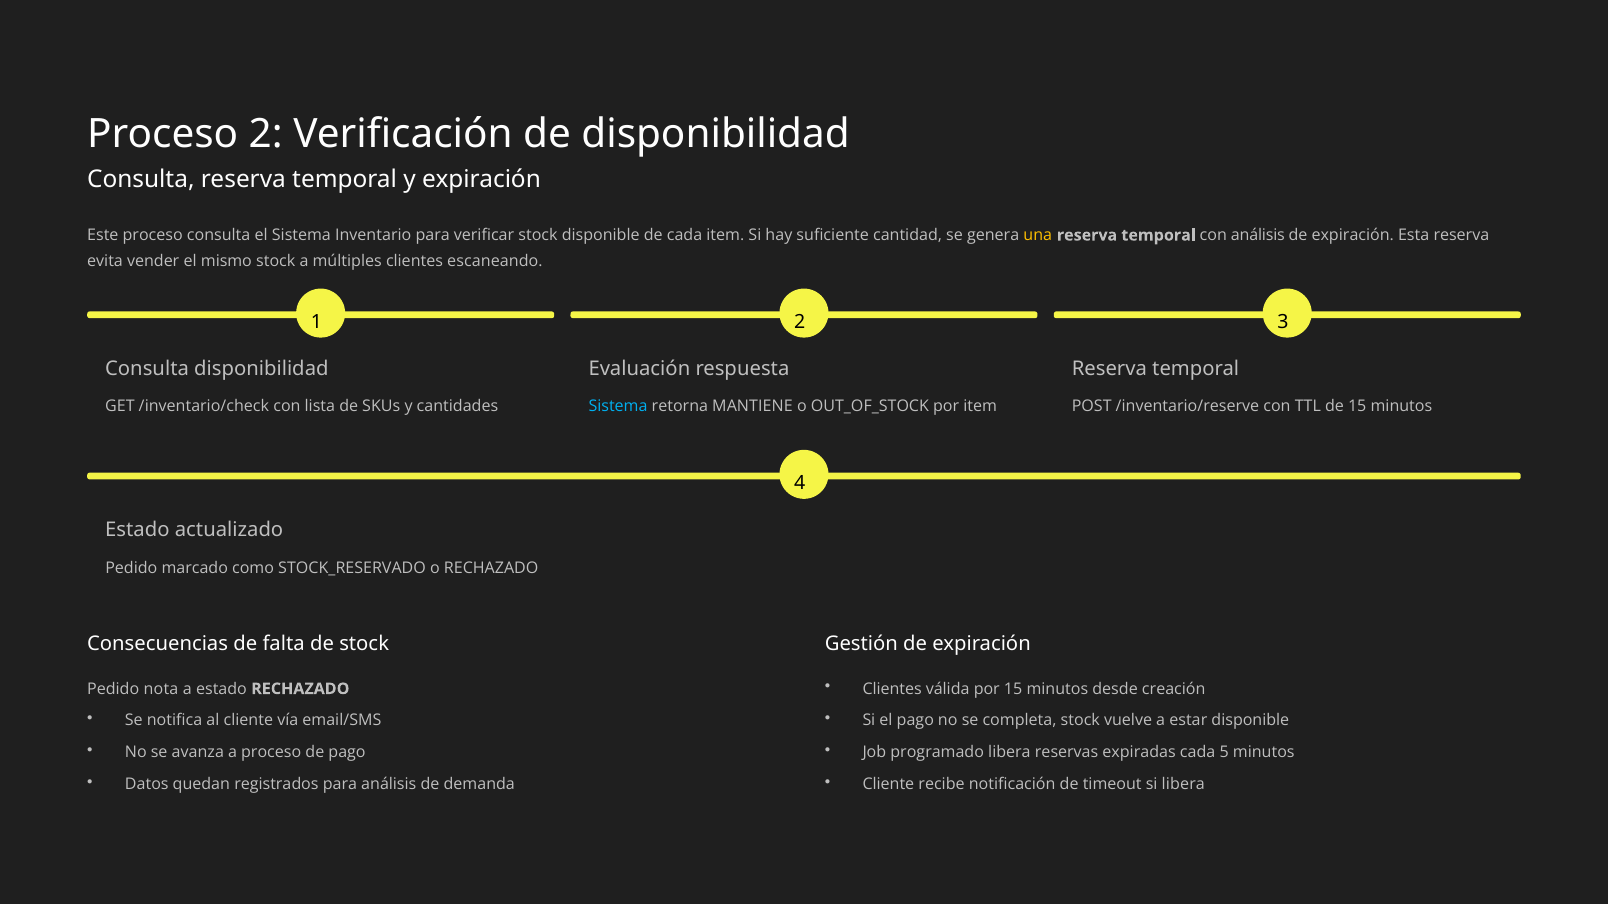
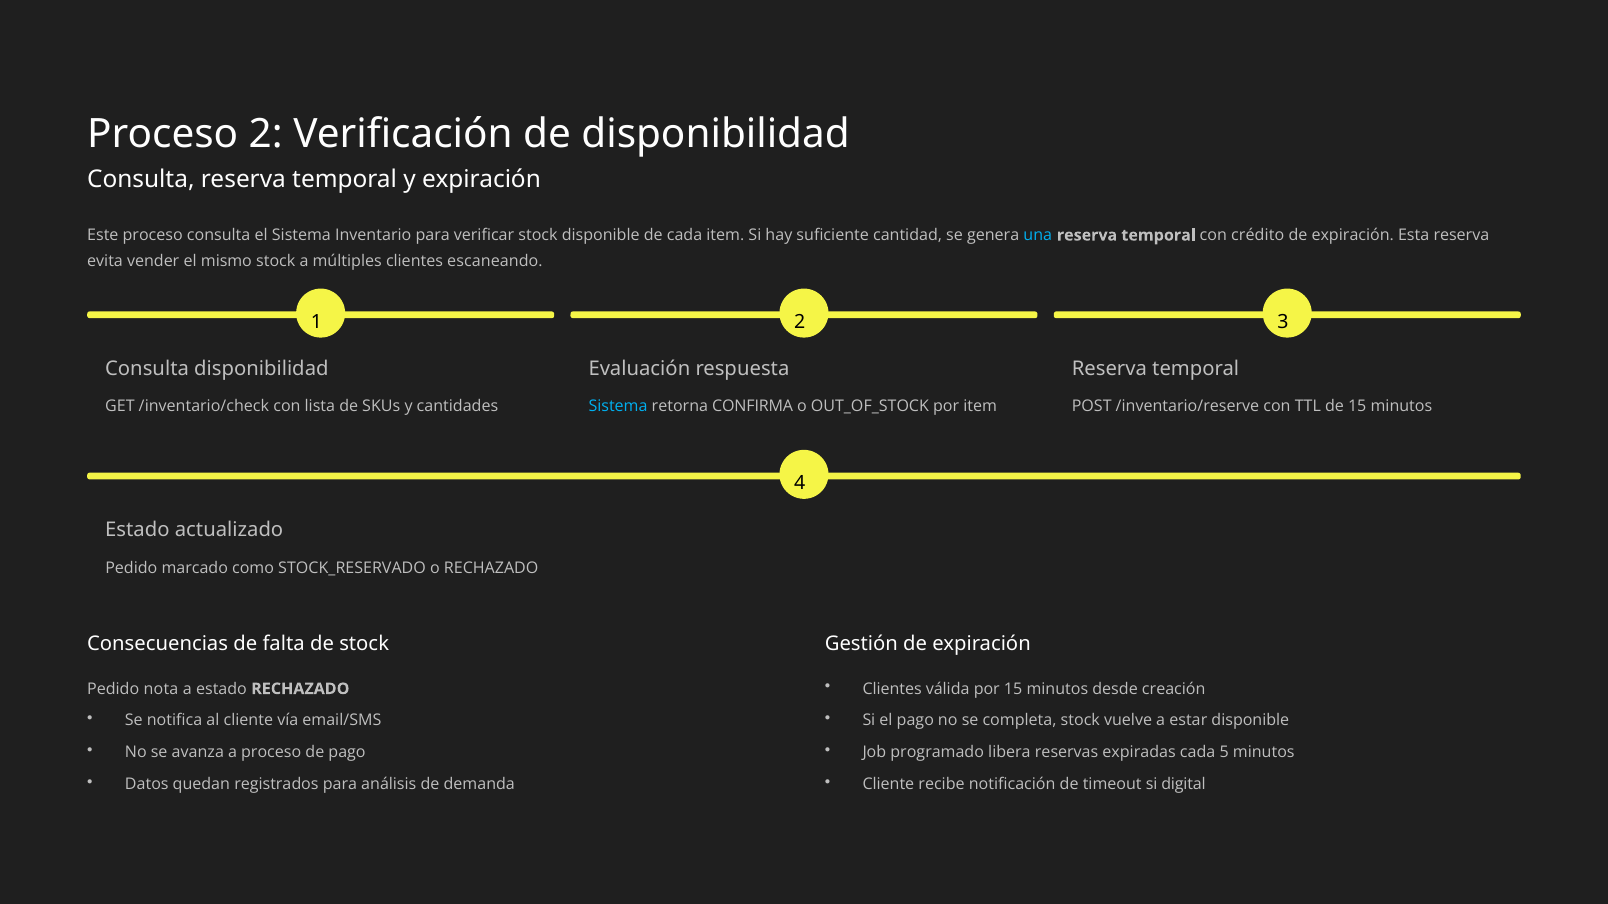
una colour: yellow -> light blue
con análisis: análisis -> crédito
MANTIENE: MANTIENE -> CONFIRMA
si libera: libera -> digital
